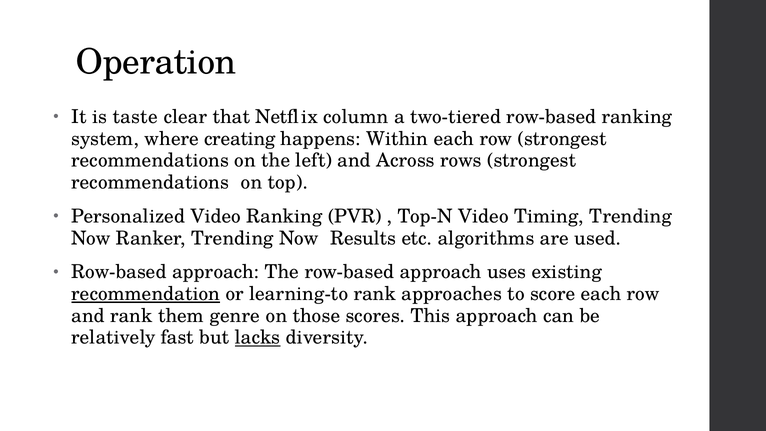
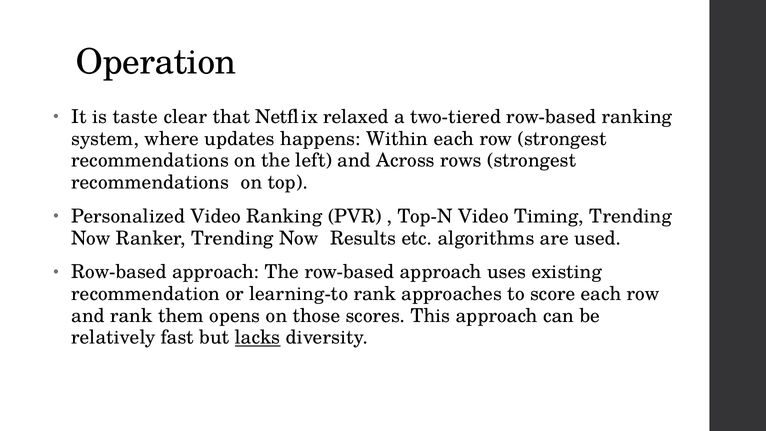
column: column -> relaxed
creating: creating -> updates
recommendation underline: present -> none
genre: genre -> opens
